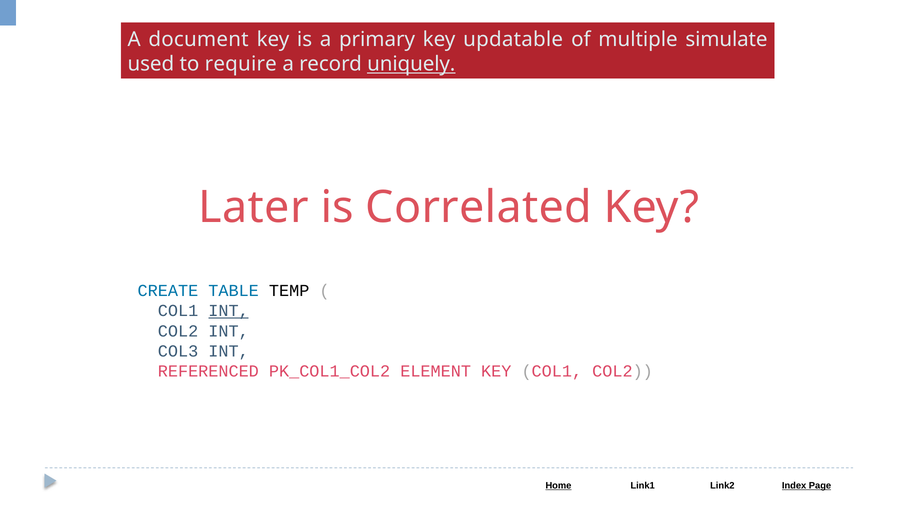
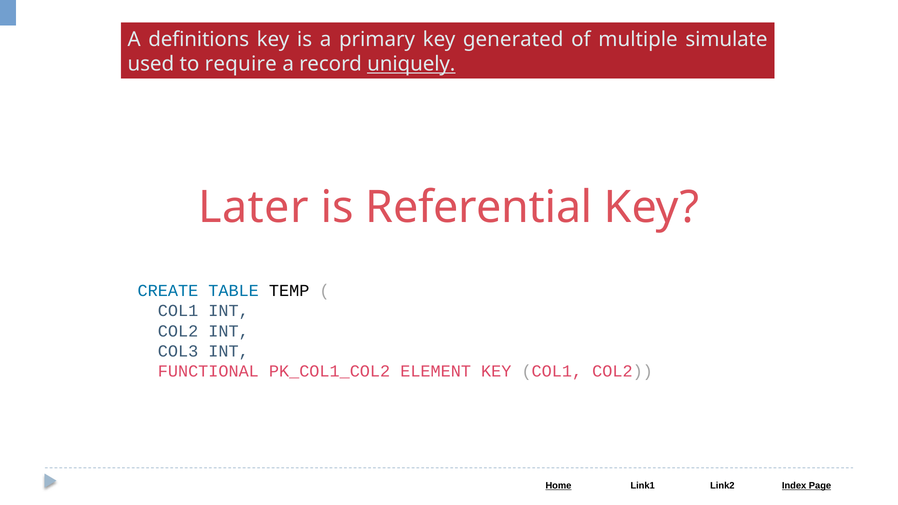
document: document -> definitions
updatable: updatable -> generated
Correlated: Correlated -> Referential
INT at (229, 311) underline: present -> none
REFERENCED: REFERENCED -> FUNCTIONAL
